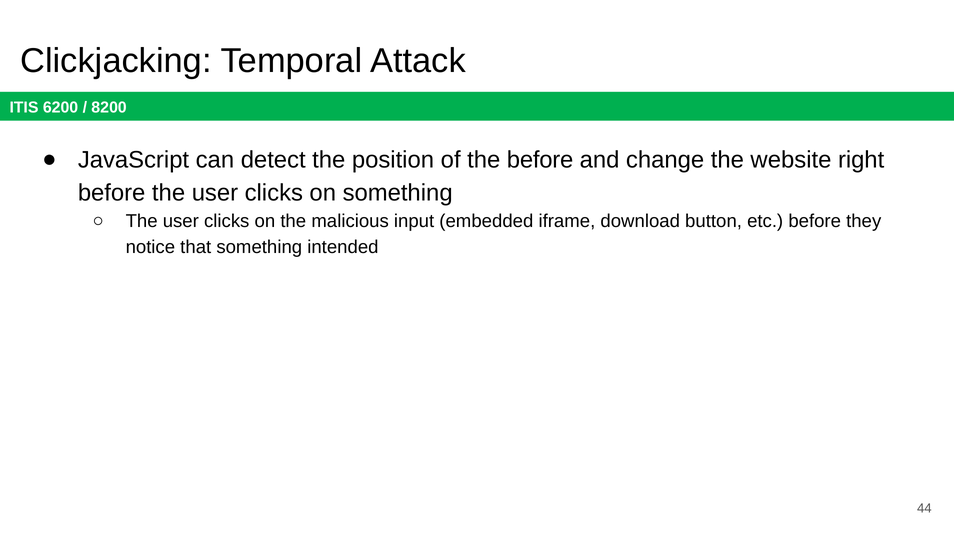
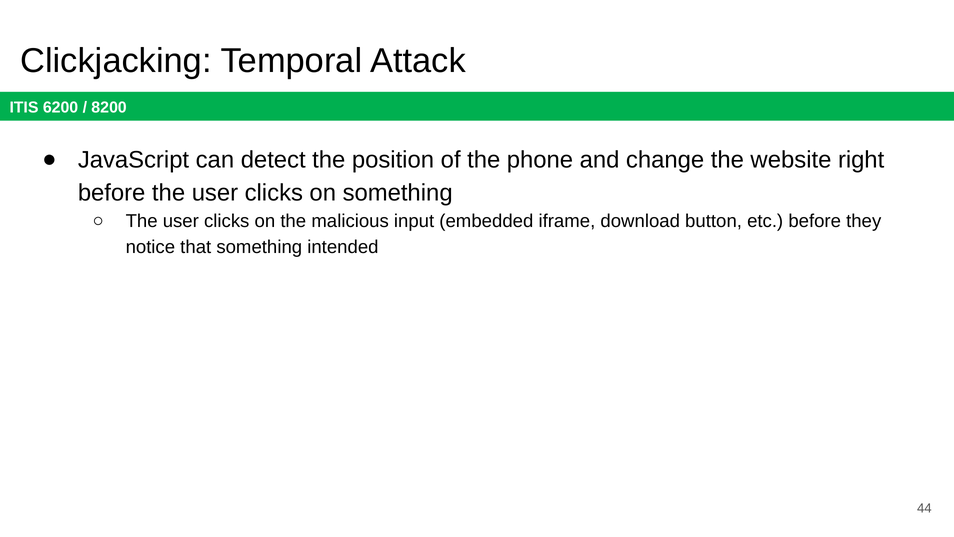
the before: before -> phone
